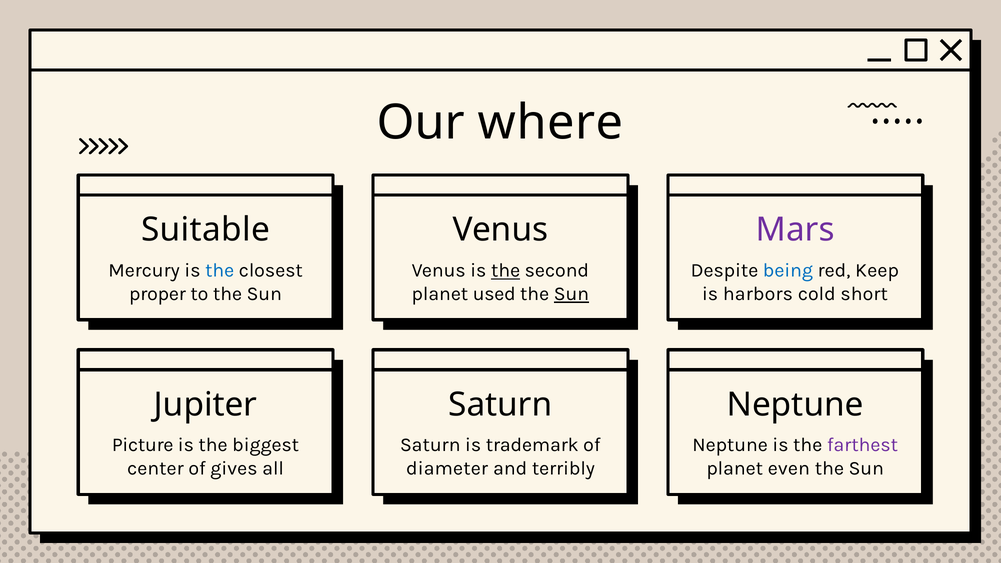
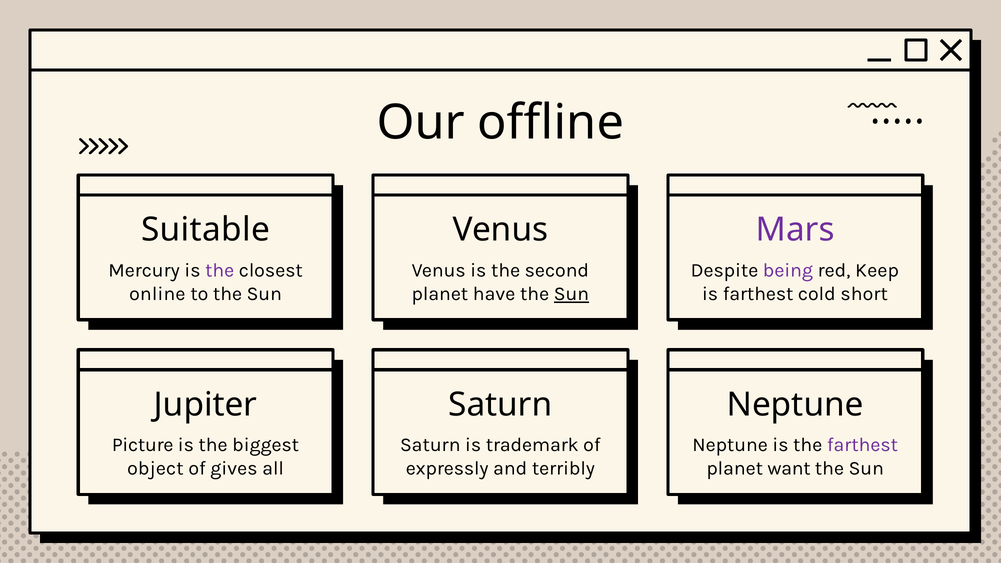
where: where -> offline
the at (220, 271) colour: blue -> purple
the at (506, 271) underline: present -> none
being colour: blue -> purple
proper: proper -> online
used: used -> have
is harbors: harbors -> farthest
center: center -> object
diameter: diameter -> expressly
even: even -> want
